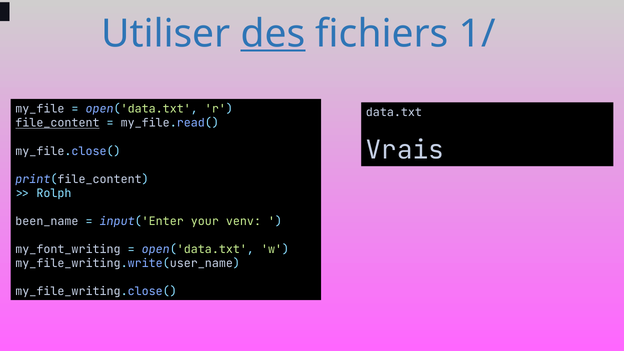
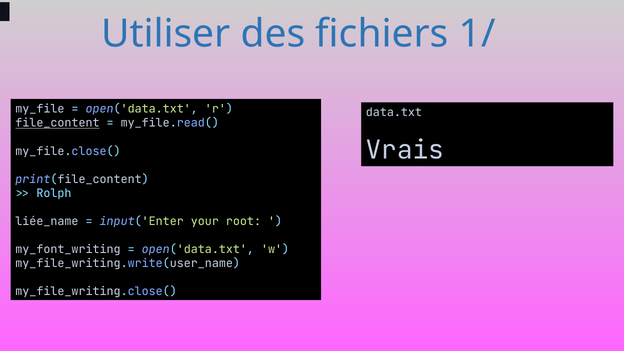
des underline: present -> none
been_name: been_name -> liée_name
venv: venv -> root
